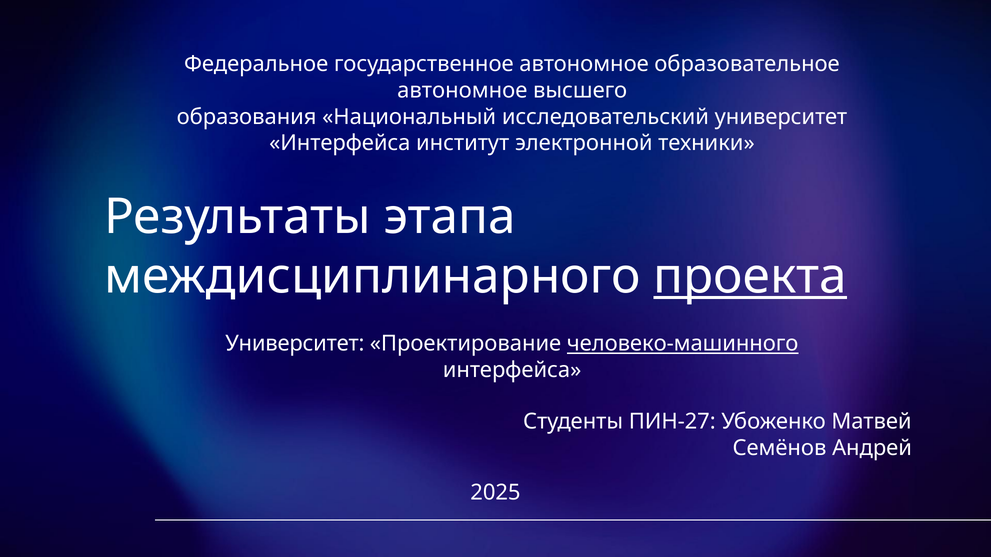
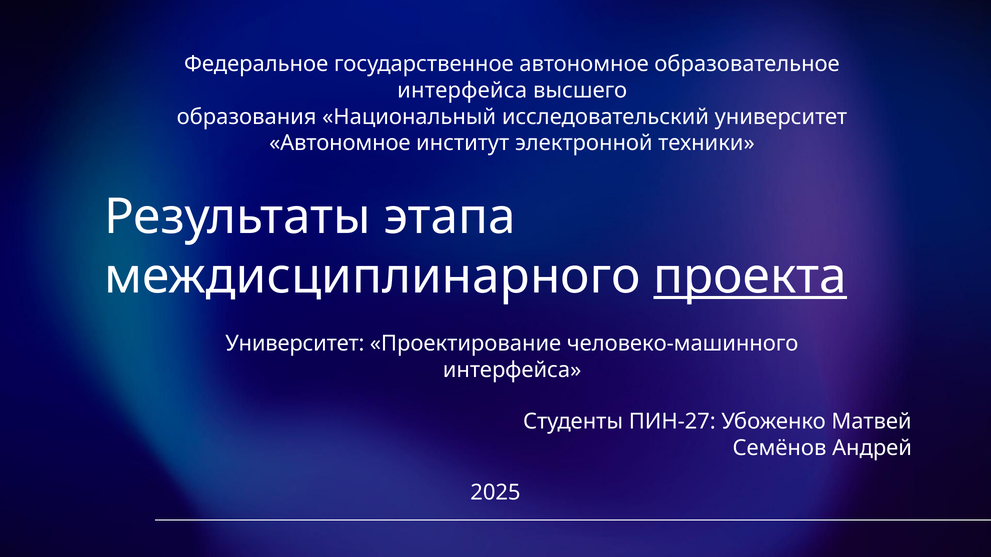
автономное at (462, 90): автономное -> интерфейса
Интерфейса at (340, 143): Интерфейса -> Автономное
человеко-машинного underline: present -> none
